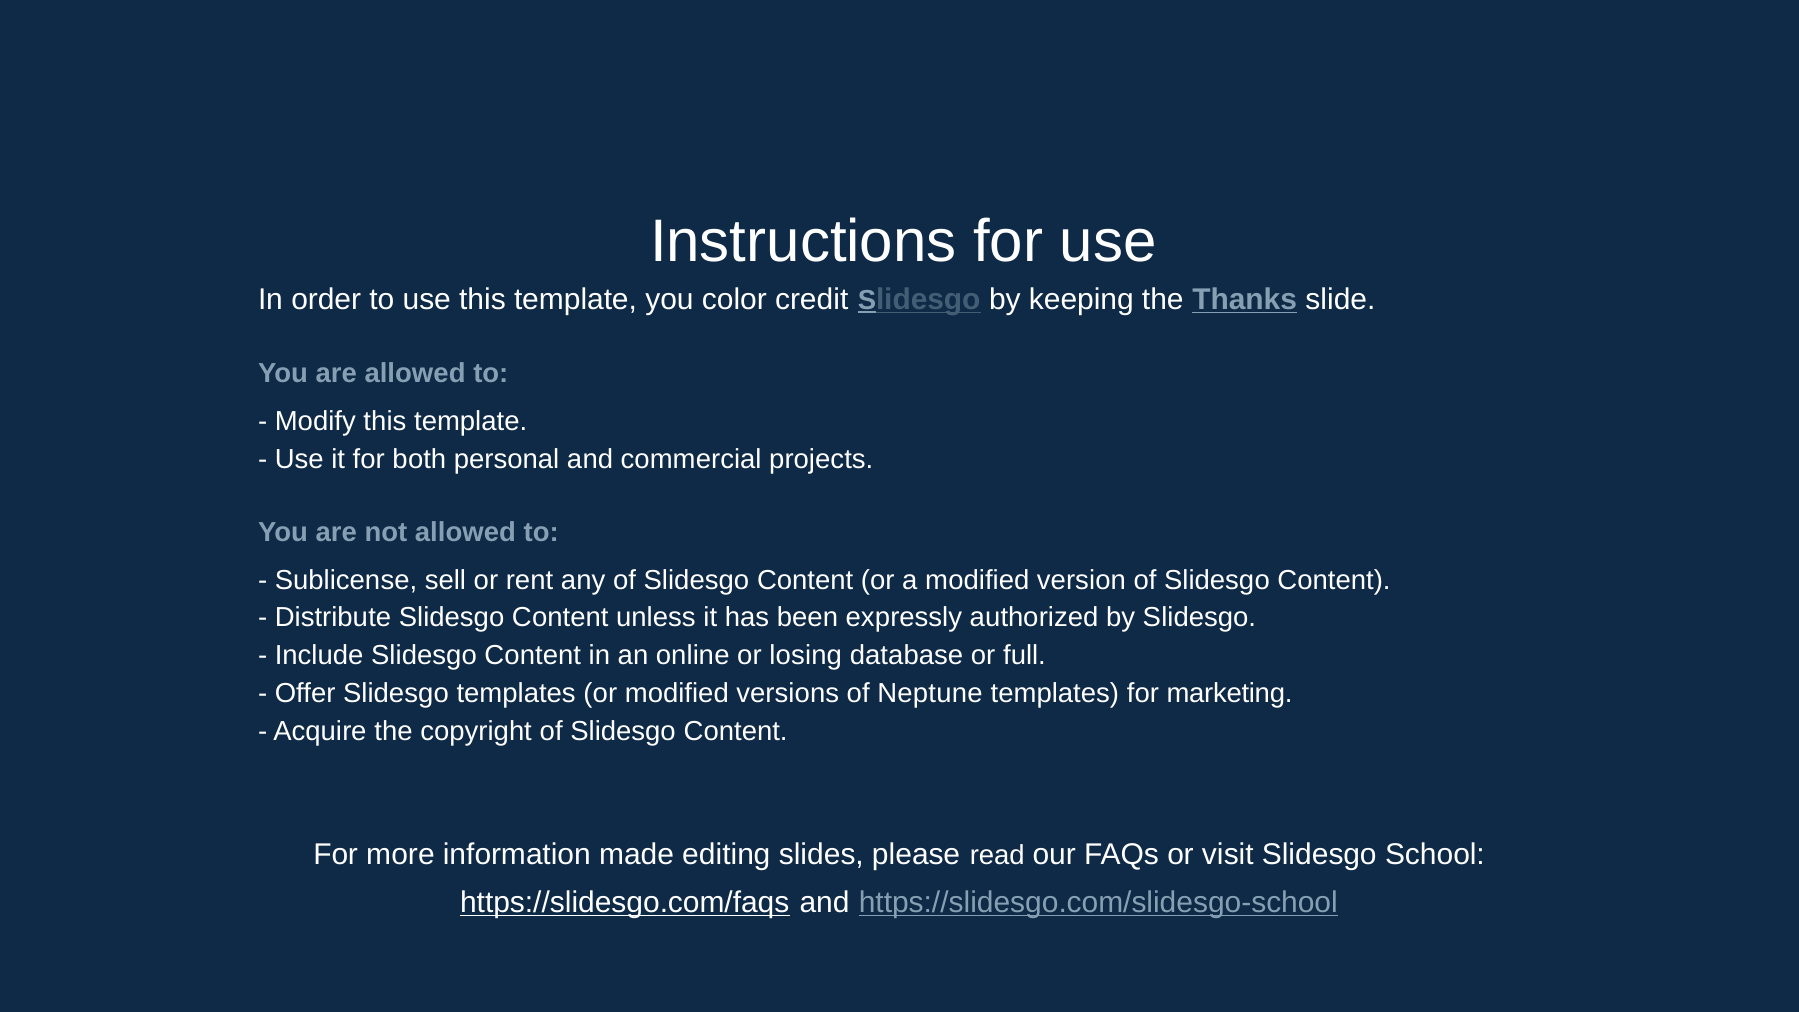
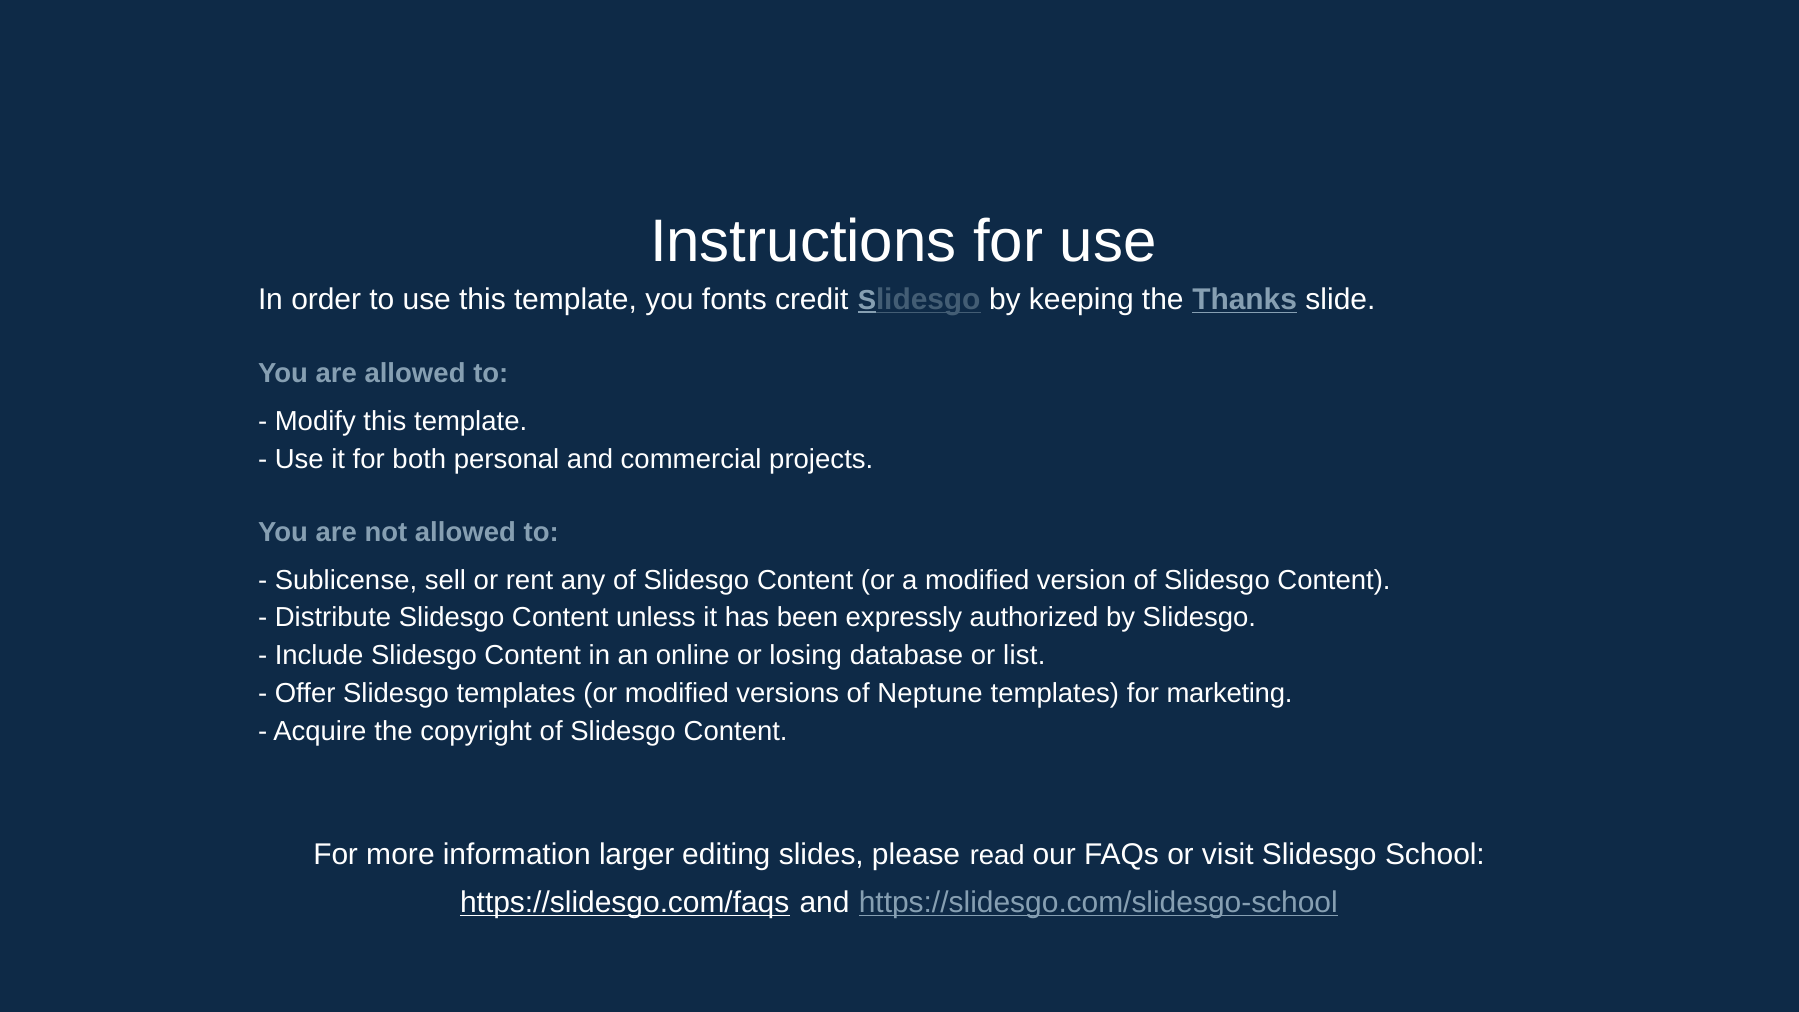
color: color -> fonts
full: full -> list
made: made -> larger
